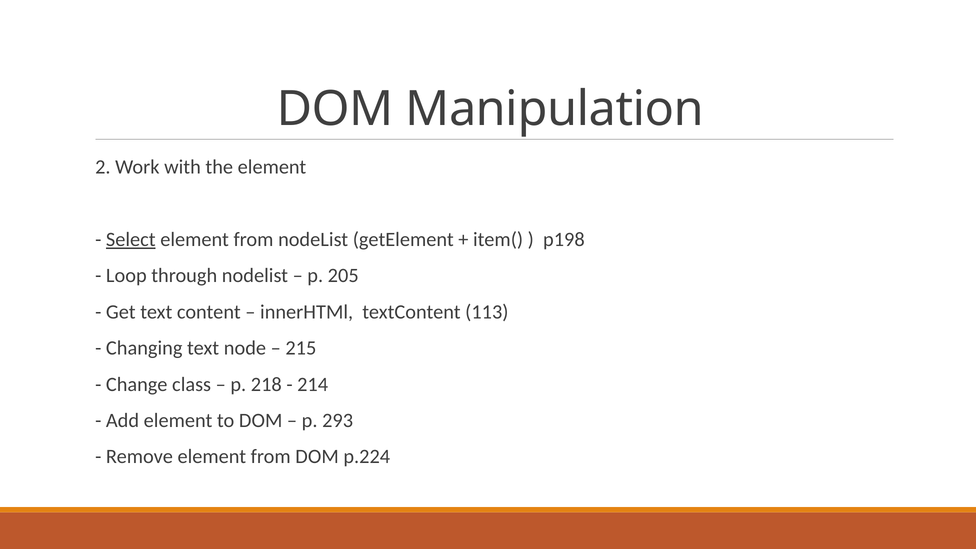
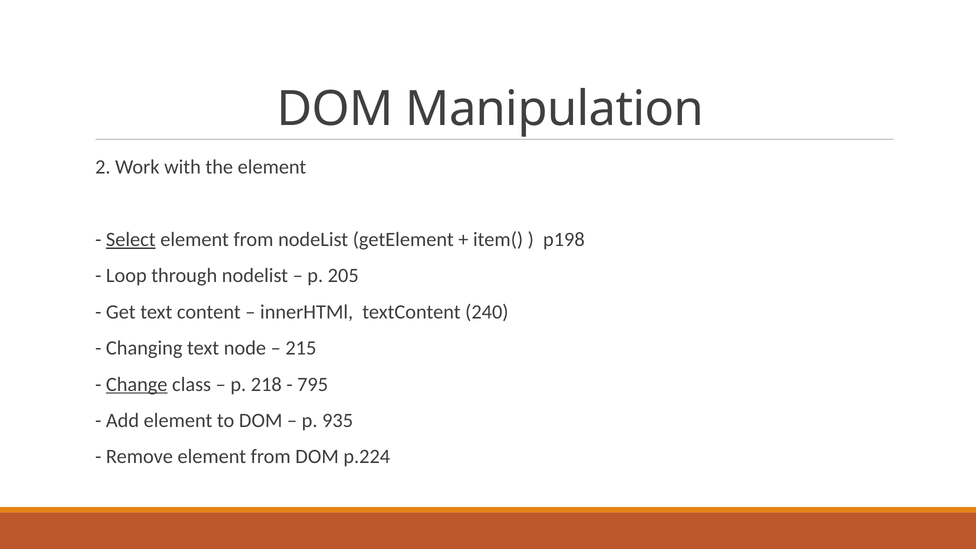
113: 113 -> 240
Change underline: none -> present
214: 214 -> 795
293: 293 -> 935
